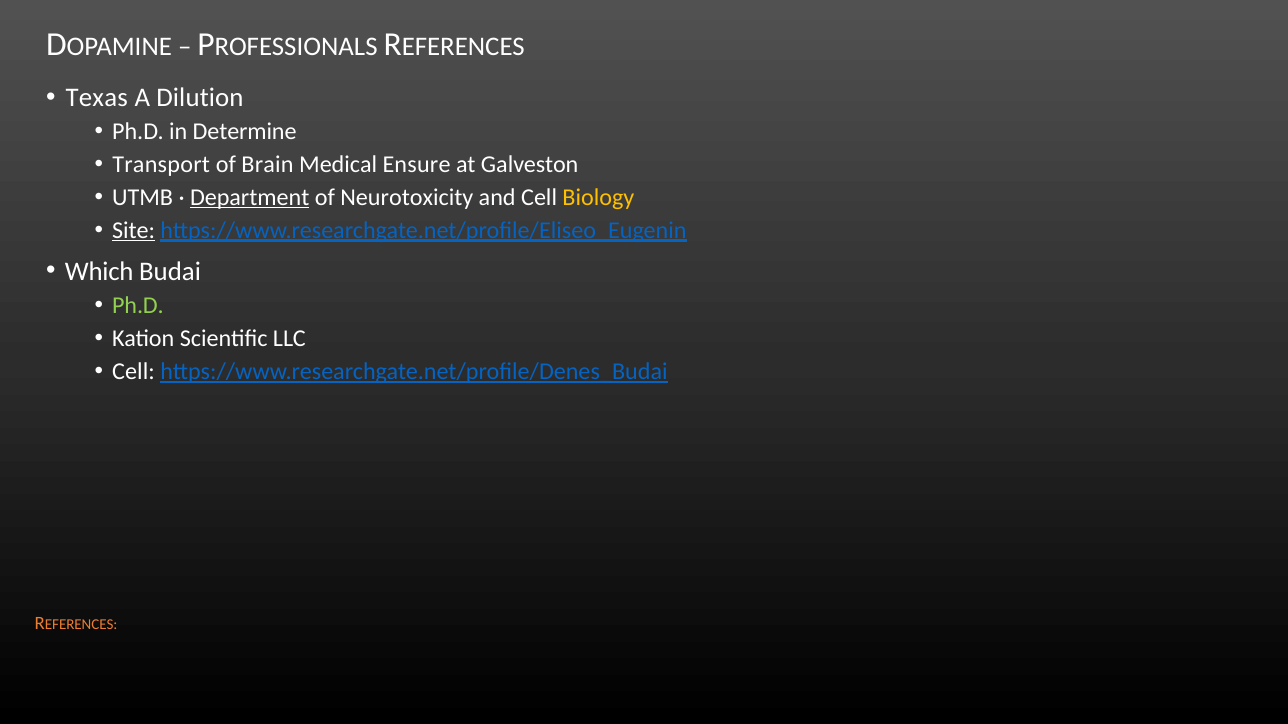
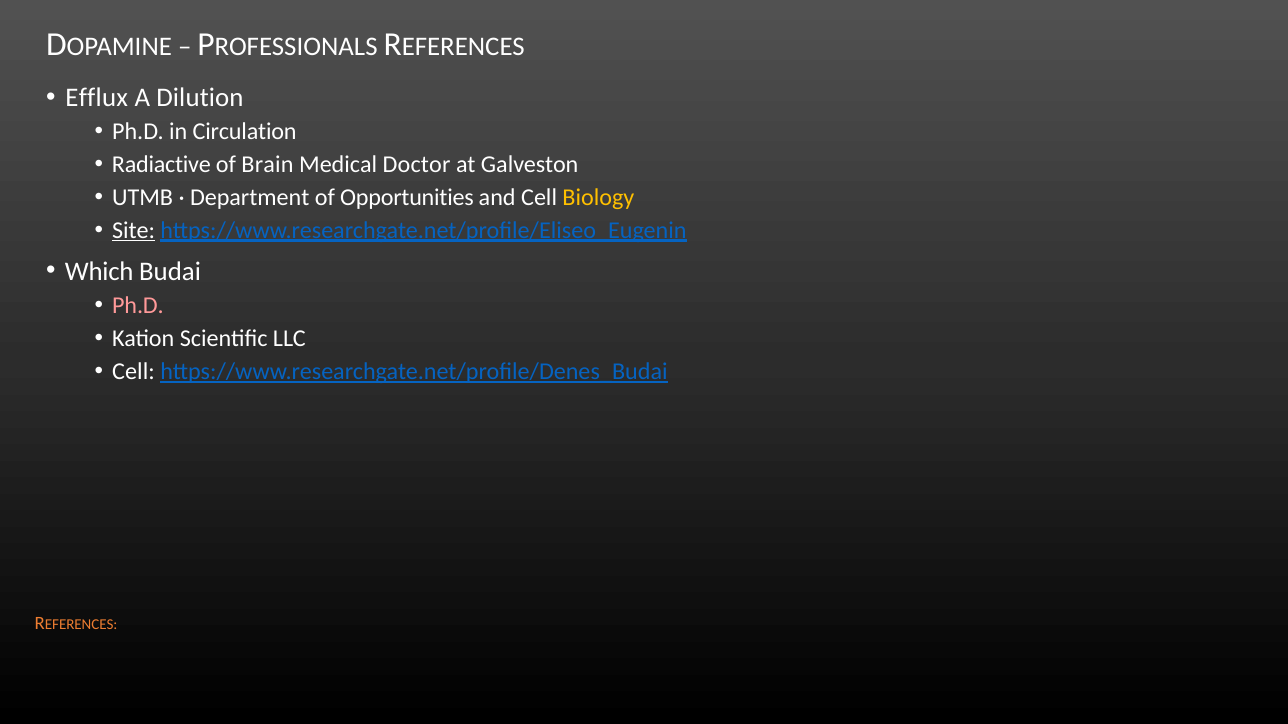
Texas: Texas -> Efflux
Determine: Determine -> Circulation
Transport: Transport -> Radiactive
Ensure: Ensure -> Doctor
Department underline: present -> none
Neurotoxicity: Neurotoxicity -> Opportunities
Ph.D at (138, 306) colour: light green -> pink
